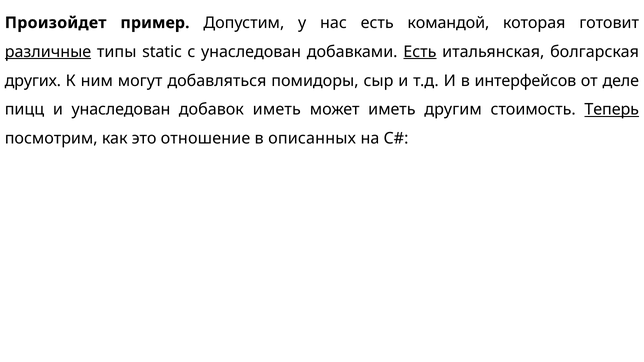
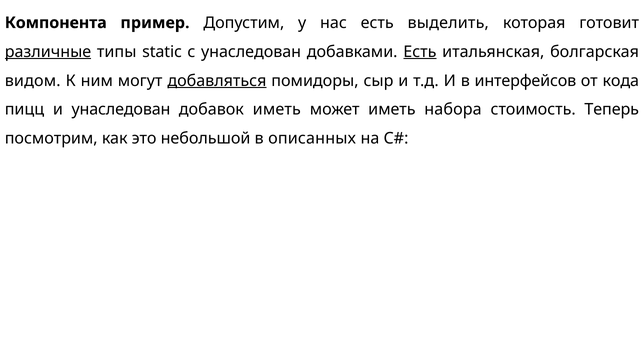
Произойдет: Произойдет -> Компонента
командой: командой -> выделить
других: других -> видом
добавляться underline: none -> present
деле: деле -> кода
другим: другим -> набора
Теперь underline: present -> none
отношение: отношение -> небольшой
